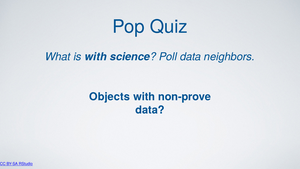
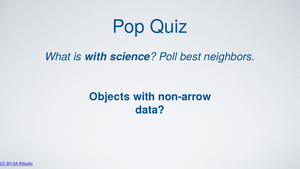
Poll data: data -> best
non-prove: non-prove -> non-arrow
